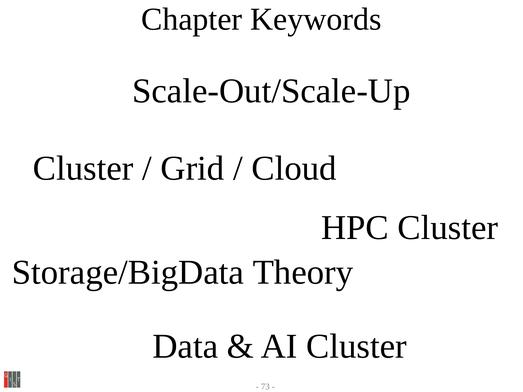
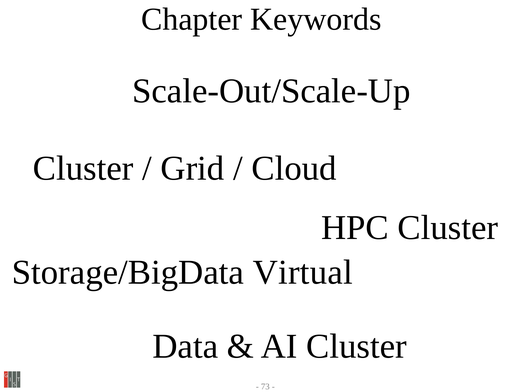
Theory: Theory -> Virtual
